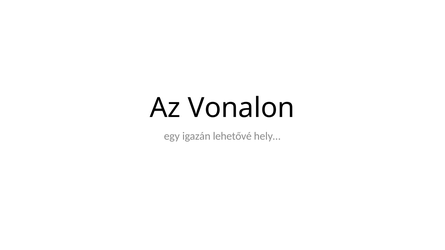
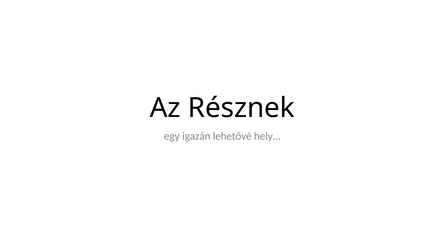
Vonalon: Vonalon -> Résznek
